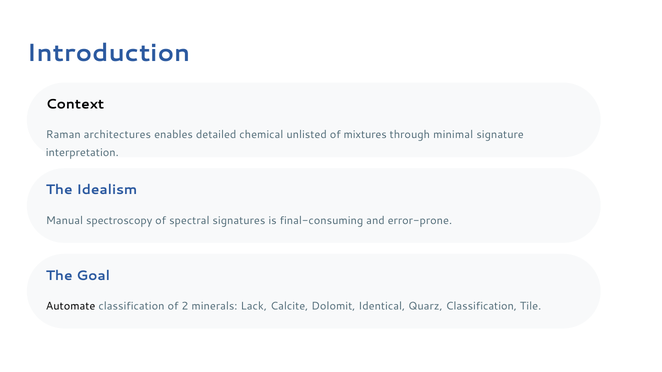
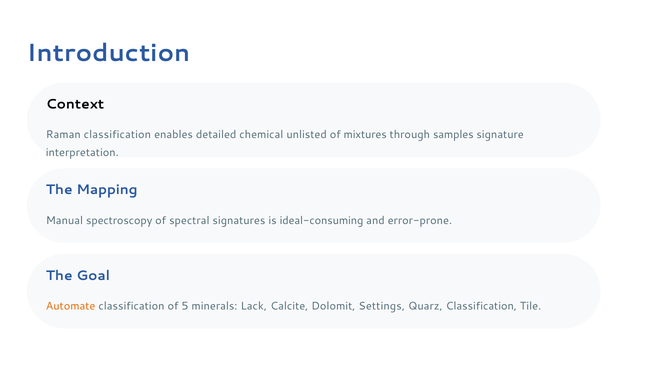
Raman architectures: architectures -> classification
minimal: minimal -> samples
Idealism: Idealism -> Mapping
final-consuming: final-consuming -> ideal-consuming
Automate colour: black -> orange
2: 2 -> 5
Identical: Identical -> Settings
